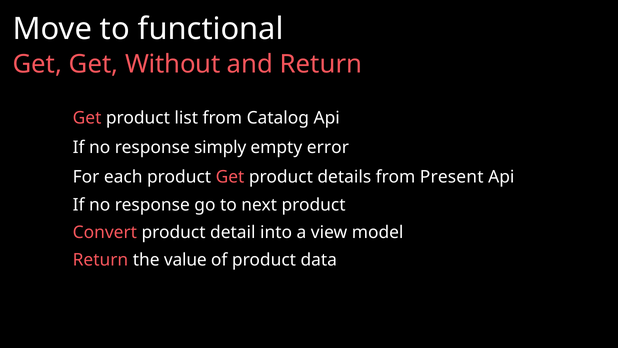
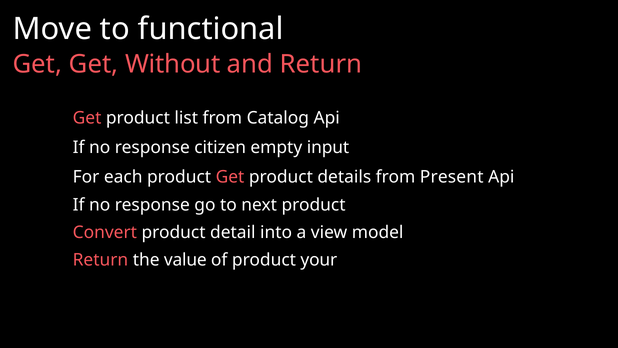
simply: simply -> citizen
error: error -> input
data: data -> your
